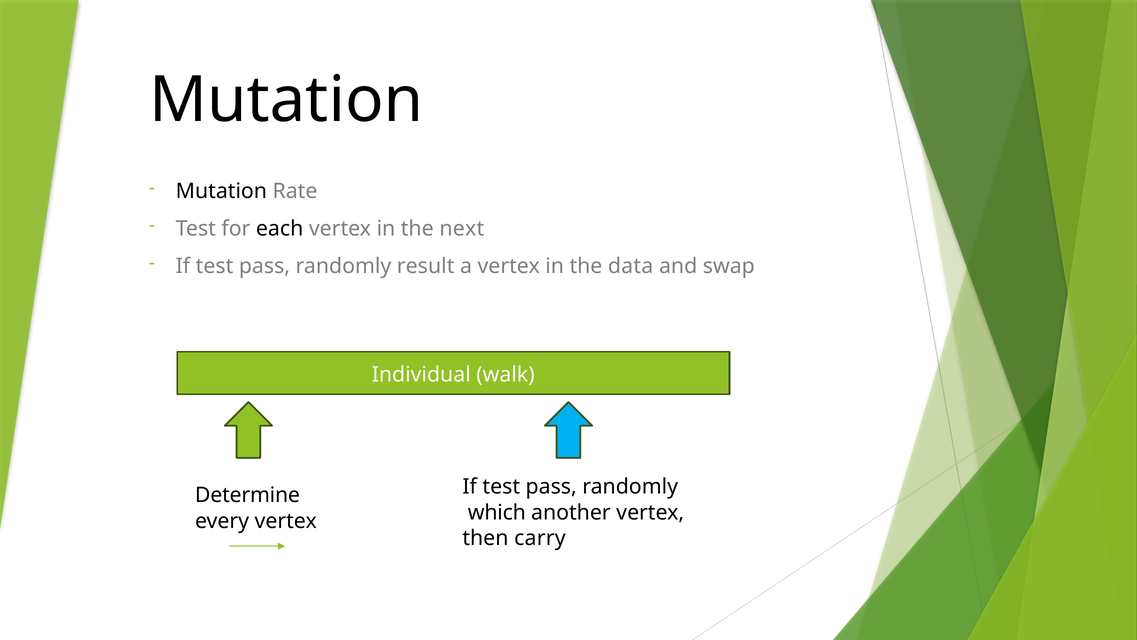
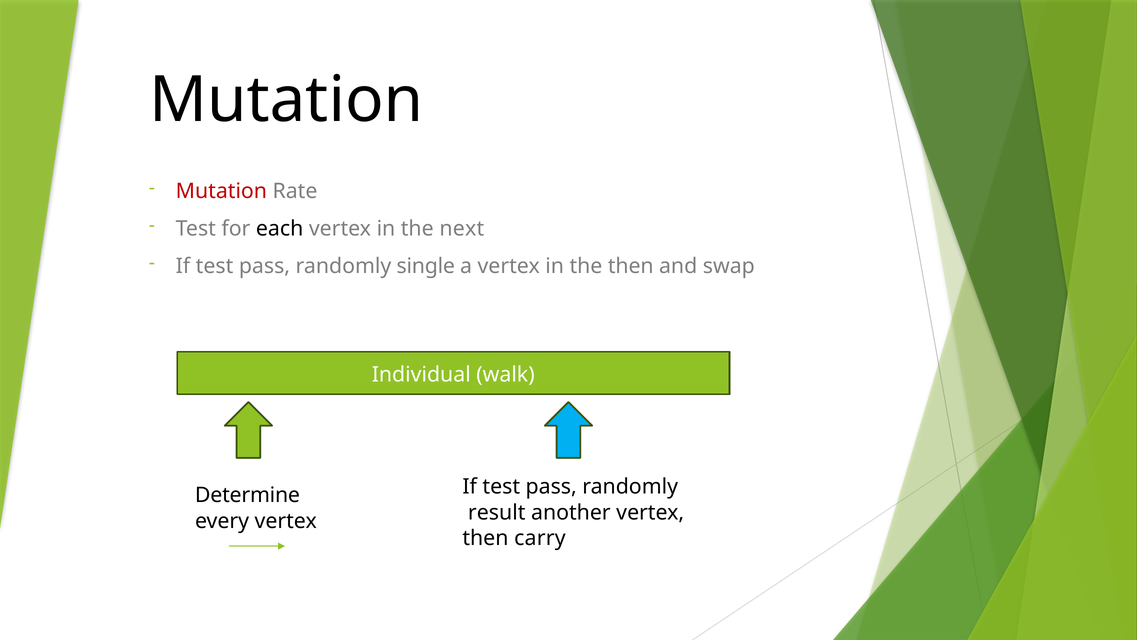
Mutation at (221, 191) colour: black -> red
result: result -> single
the data: data -> then
which: which -> result
